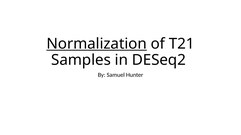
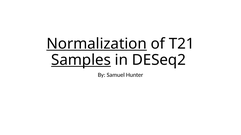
Samples underline: none -> present
